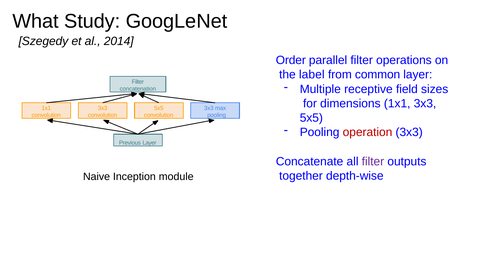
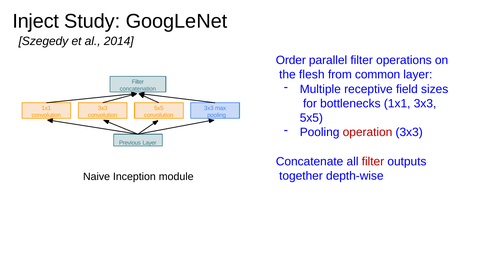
What: What -> Inject
label: label -> flesh
dimensions: dimensions -> bottlenecks
filter at (373, 161) colour: purple -> red
